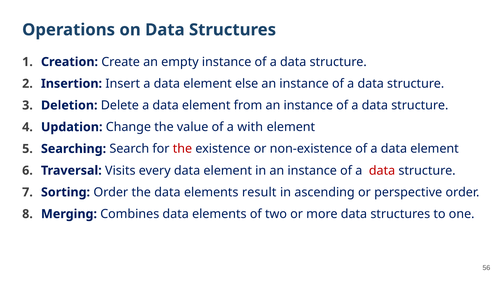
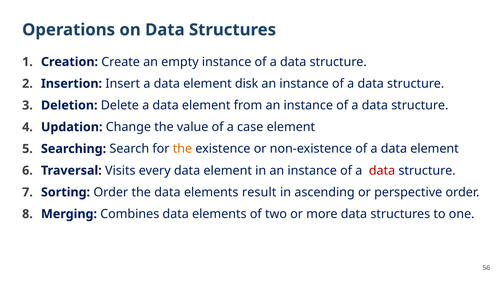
else: else -> disk
with: with -> case
the at (182, 148) colour: red -> orange
